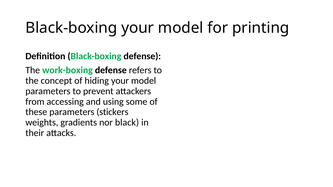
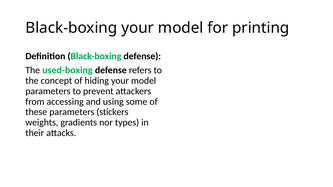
work-boxing: work-boxing -> used-boxing
black: black -> types
